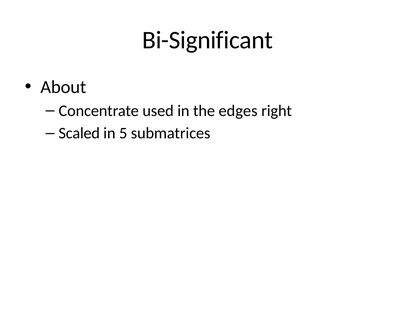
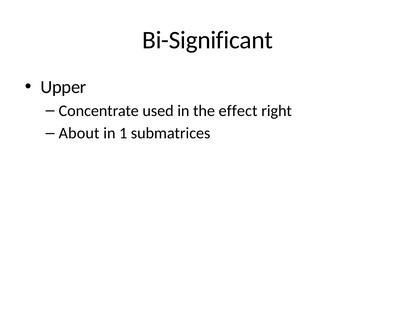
About: About -> Upper
edges: edges -> effect
Scaled: Scaled -> About
5: 5 -> 1
